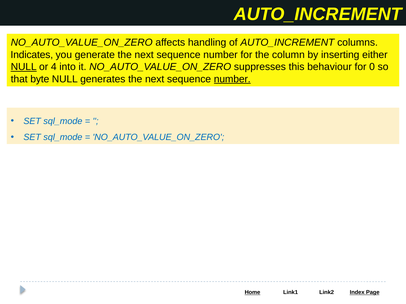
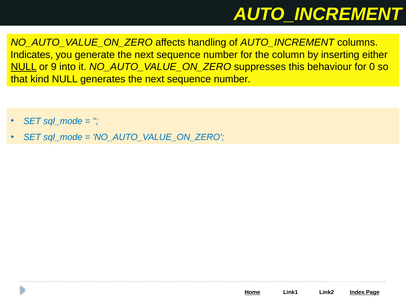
4: 4 -> 9
byte: byte -> kind
number at (232, 79) underline: present -> none
